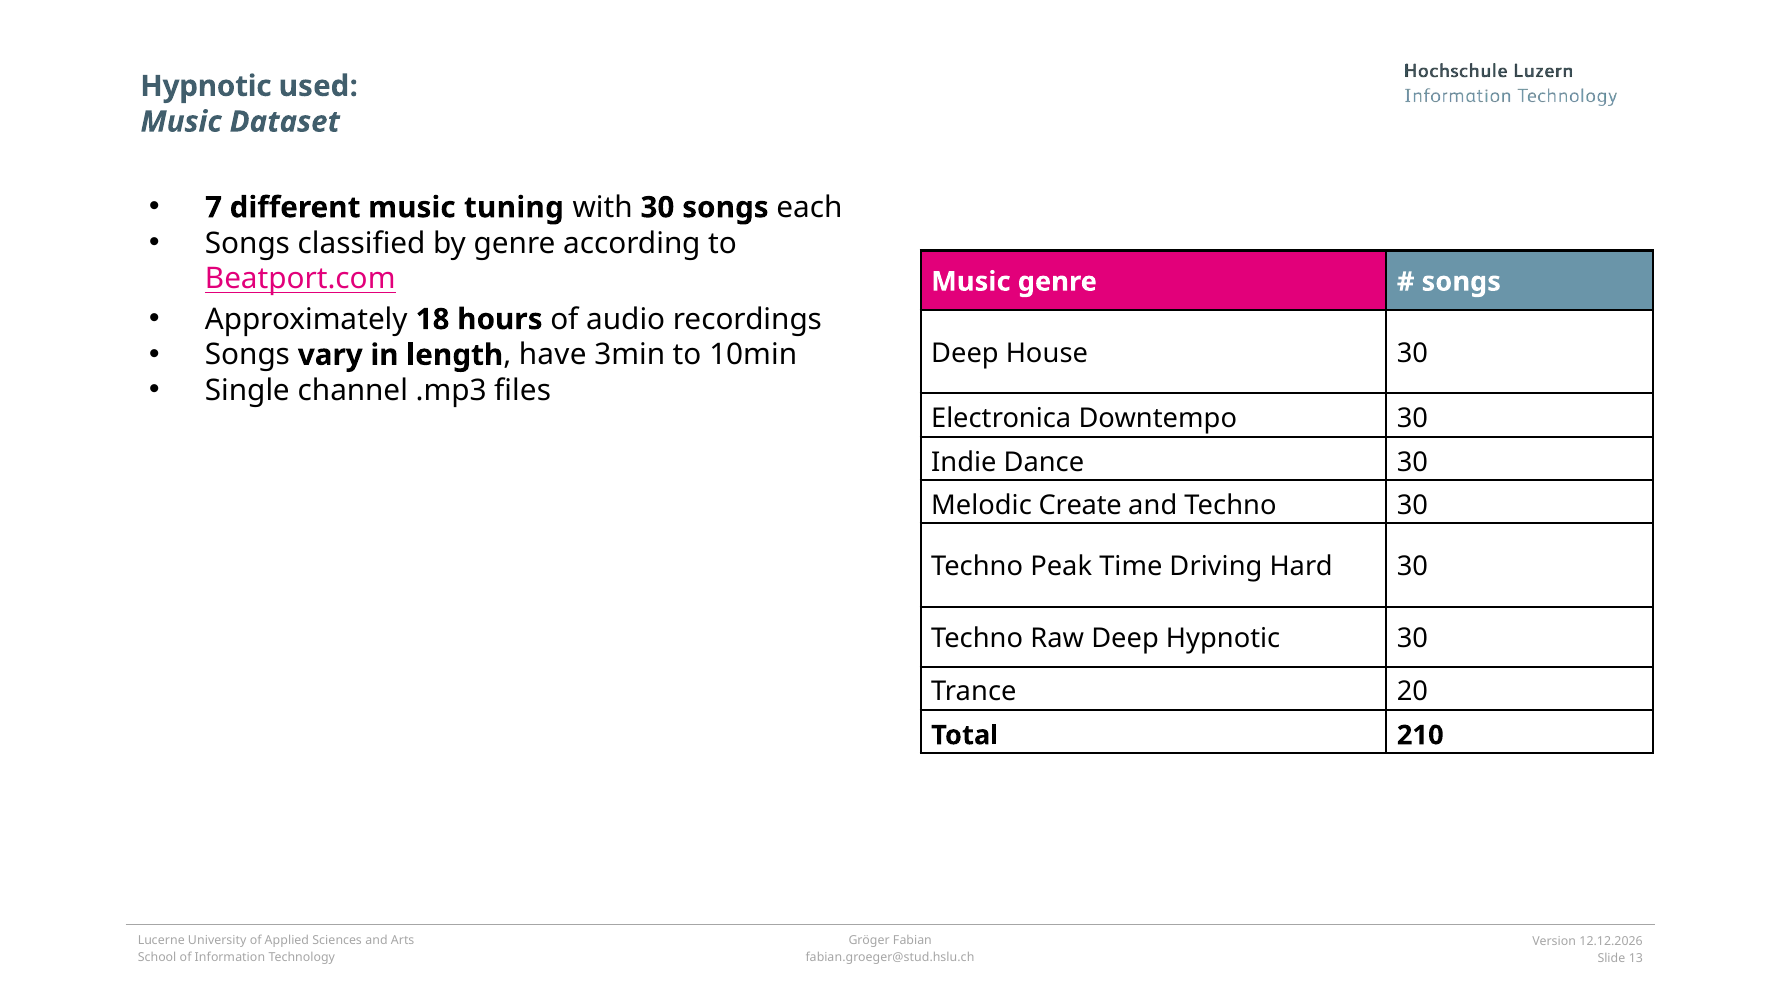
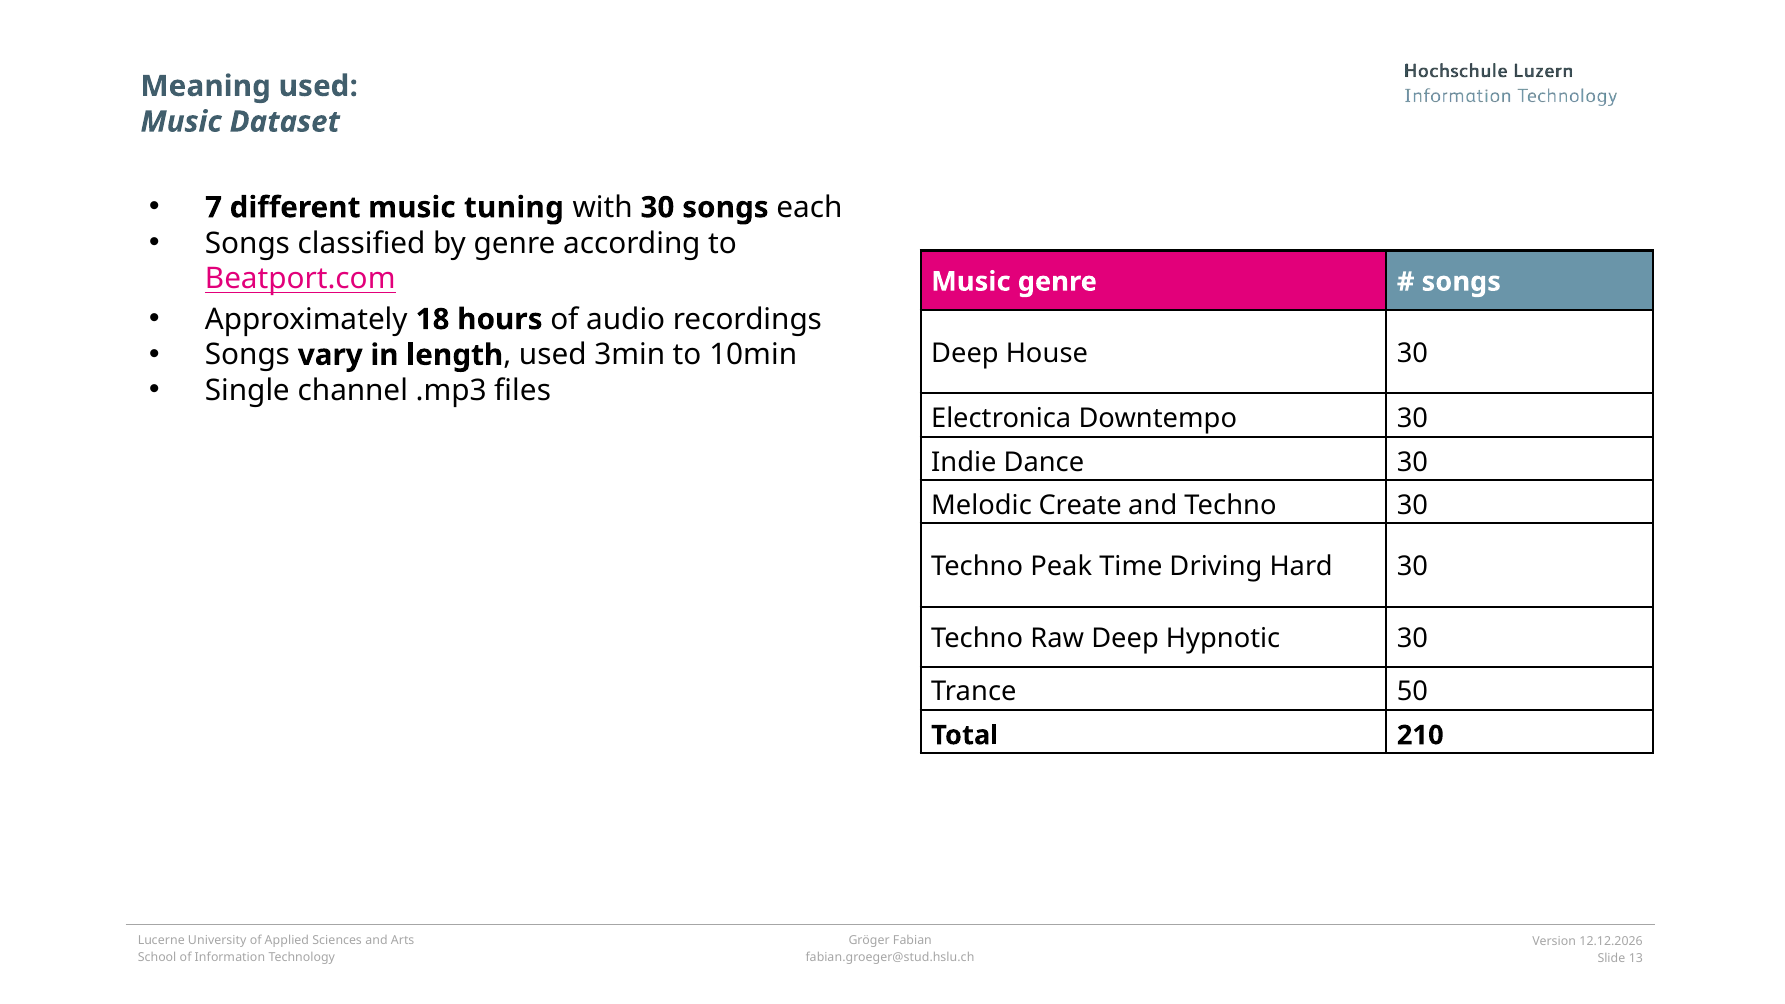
Hypnotic at (206, 86): Hypnotic -> Meaning
length have: have -> used
20: 20 -> 50
